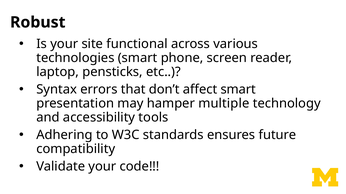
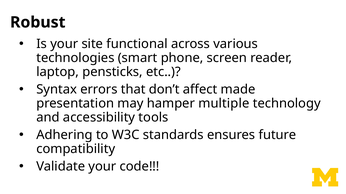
affect smart: smart -> made
